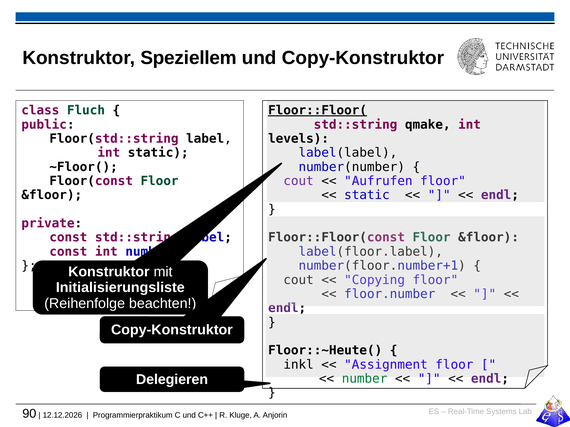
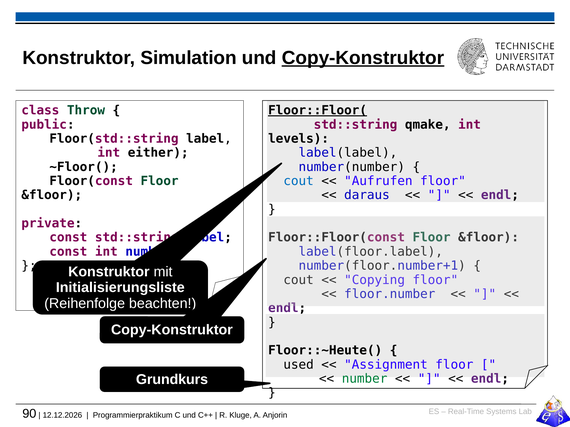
Speziellem: Speziellem -> Simulation
Copy-Konstruktor at (363, 58) underline: none -> present
Fluch: Fluch -> Throw
int static: static -> either
cout at (299, 181) colour: purple -> blue
static at (367, 195): static -> daraus
inkl: inkl -> used
Delegieren: Delegieren -> Grundkurs
